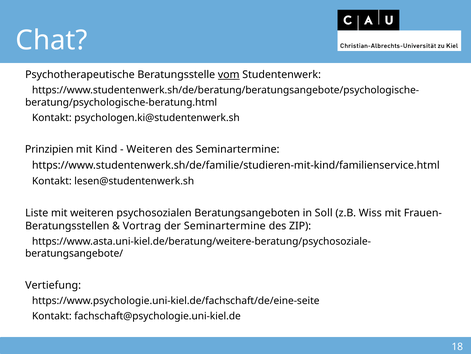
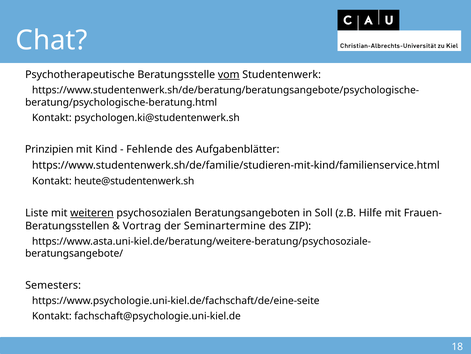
Weiteren at (149, 149): Weiteren -> Fehlende
des Seminartermine: Seminartermine -> Aufgabenblätter
lesen@studentenwerk.sh: lesen@studentenwerk.sh -> heute@studentenwerk.sh
weiteren at (92, 213) underline: none -> present
Wiss: Wiss -> Hilfe
Vertiefung: Vertiefung -> Semesters
